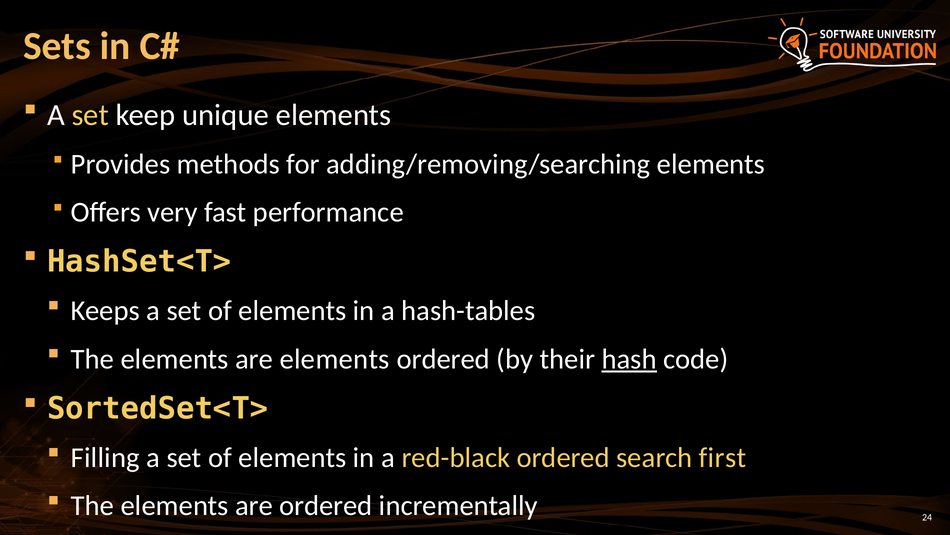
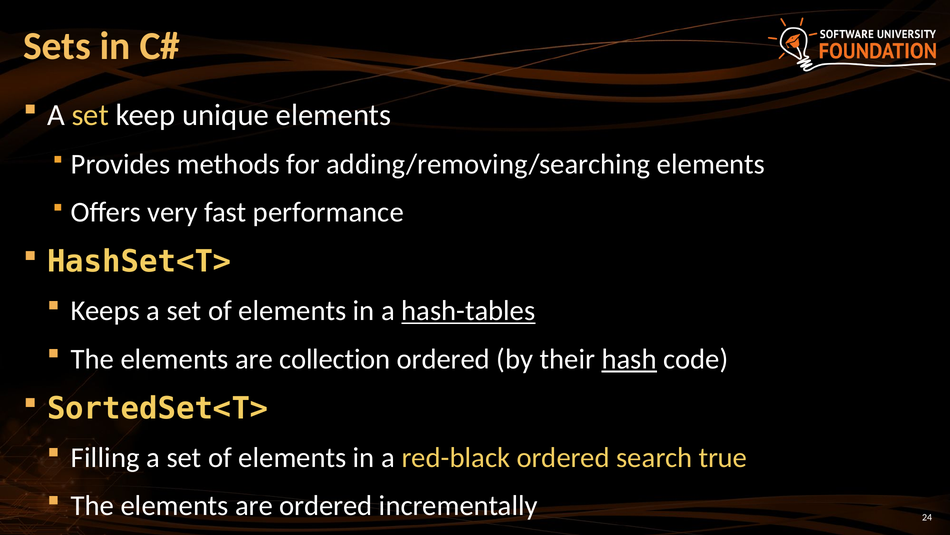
hash-tables underline: none -> present
are elements: elements -> collection
first: first -> true
